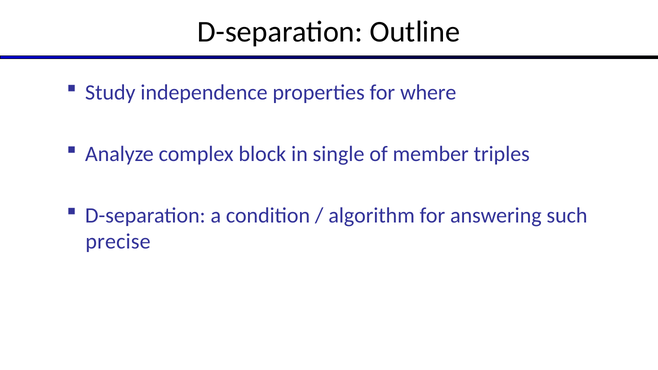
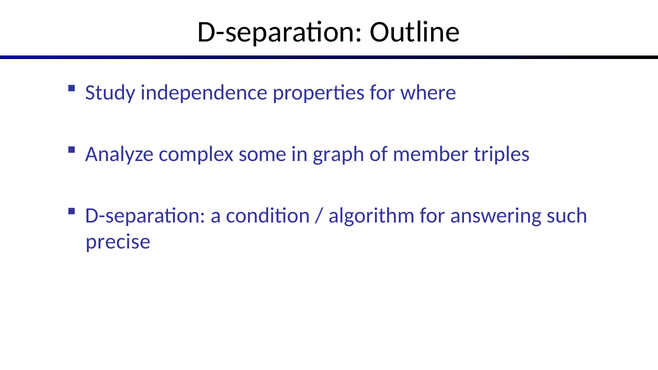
block: block -> some
single: single -> graph
